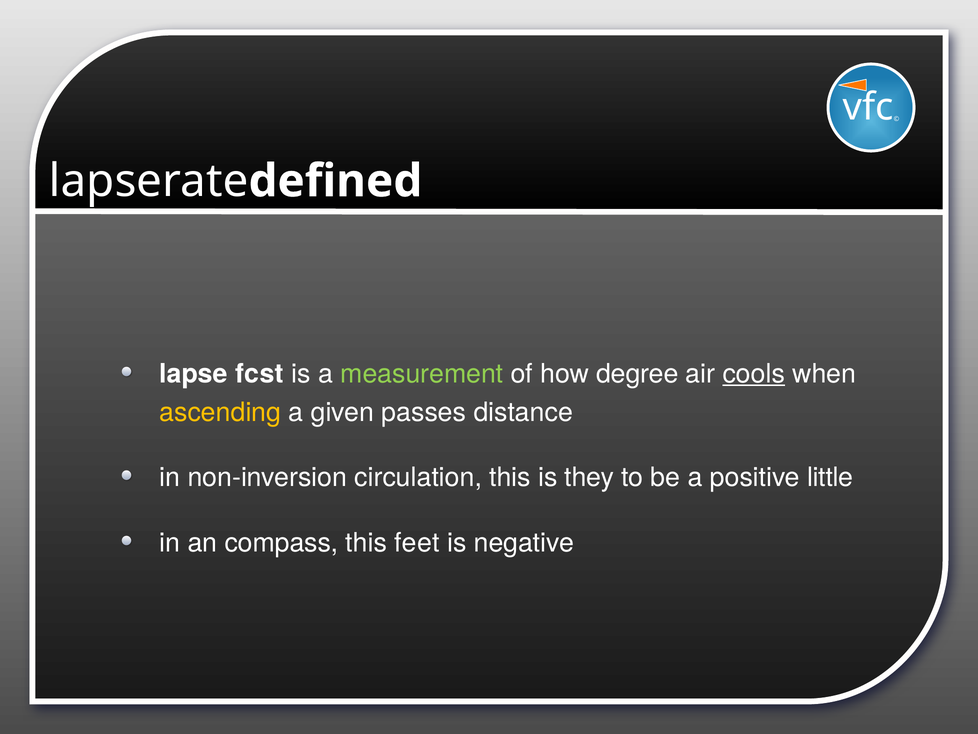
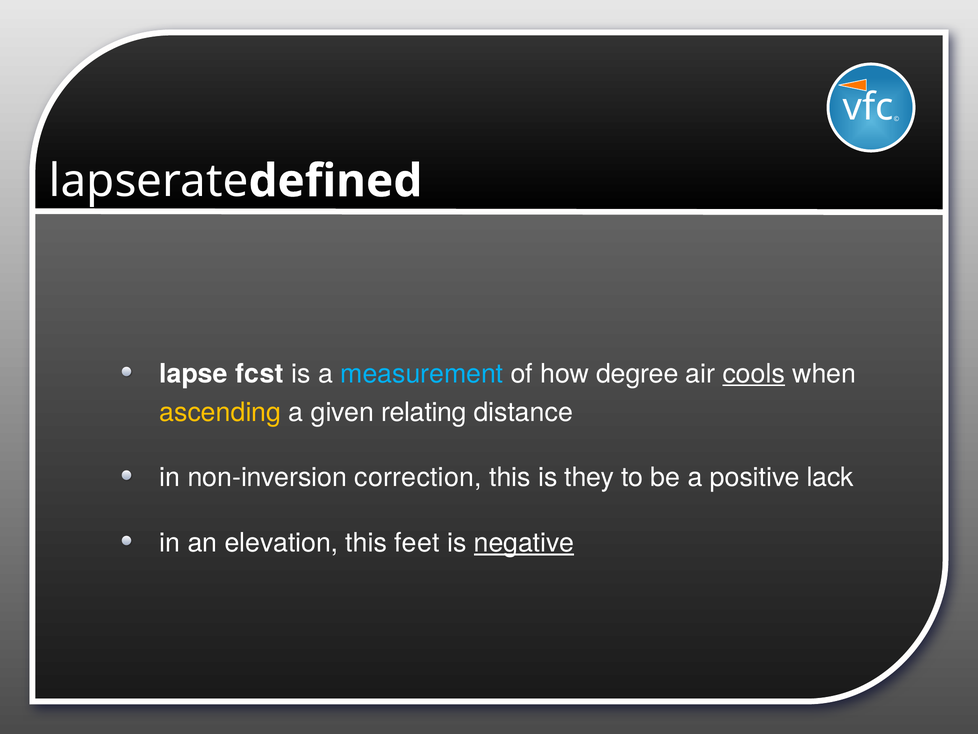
measurement colour: light green -> light blue
passes: passes -> relating
circulation: circulation -> correction
little: little -> lack
compass: compass -> elevation
negative underline: none -> present
